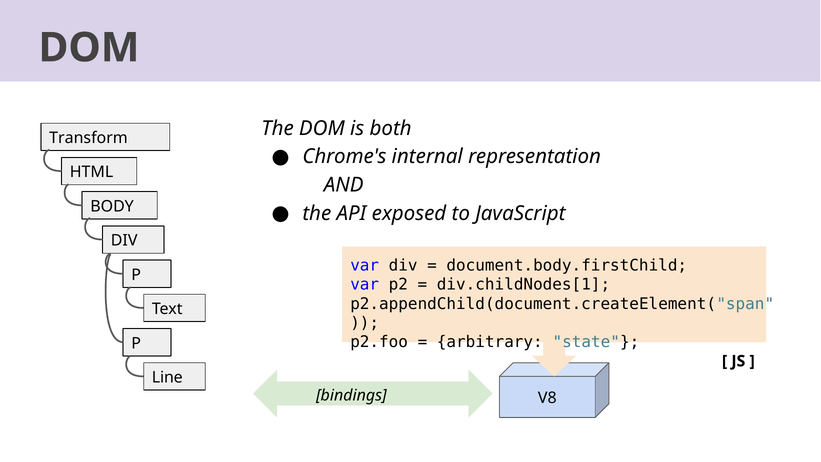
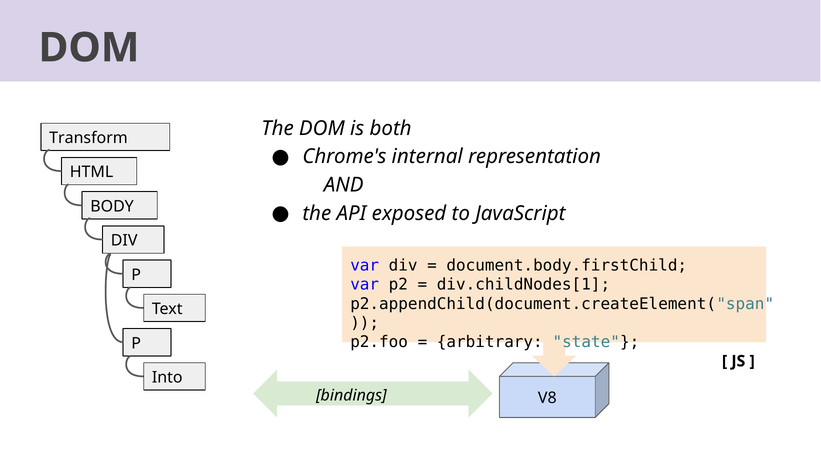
Line: Line -> Into
